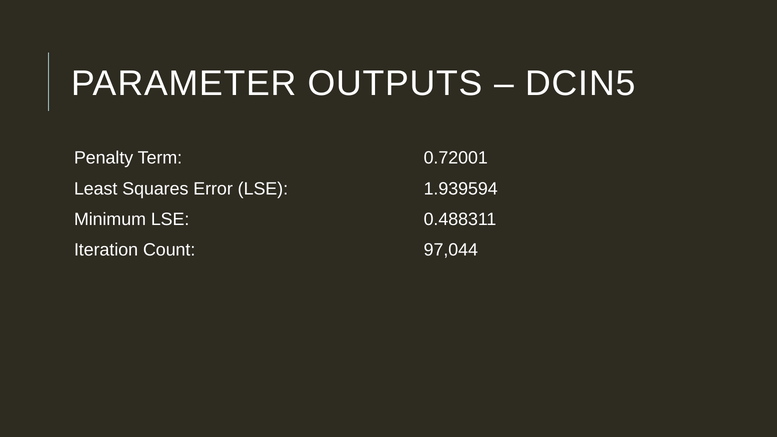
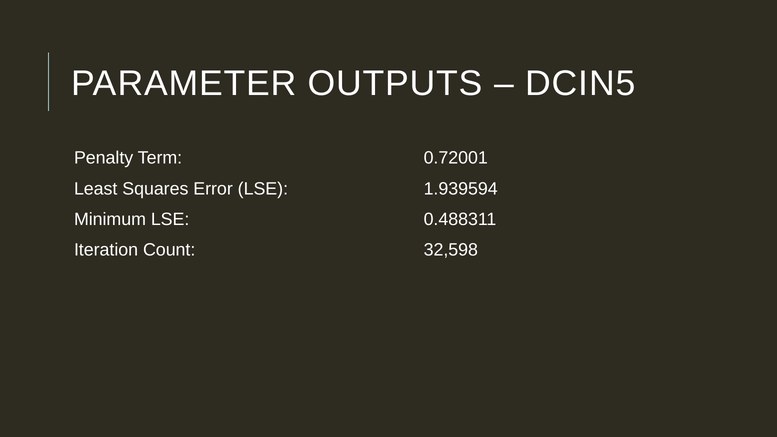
97,044: 97,044 -> 32,598
